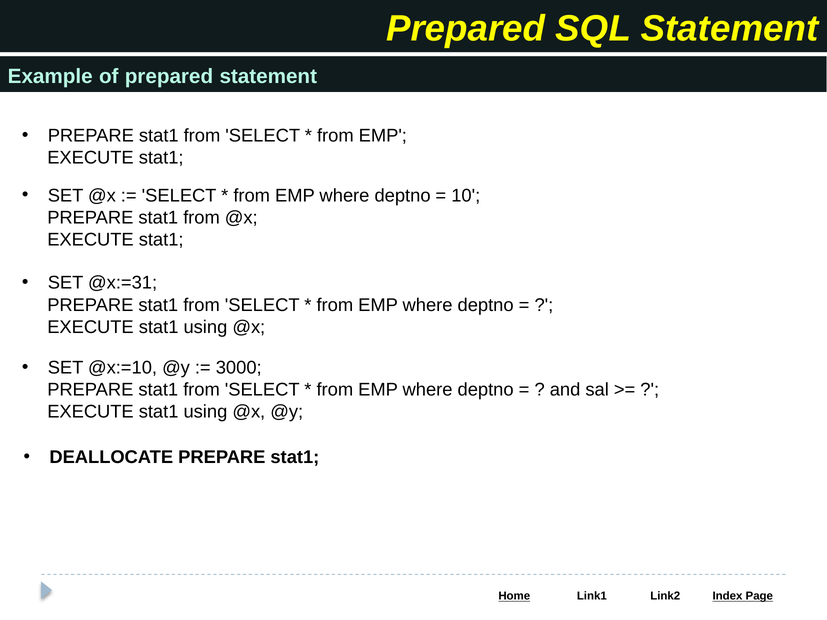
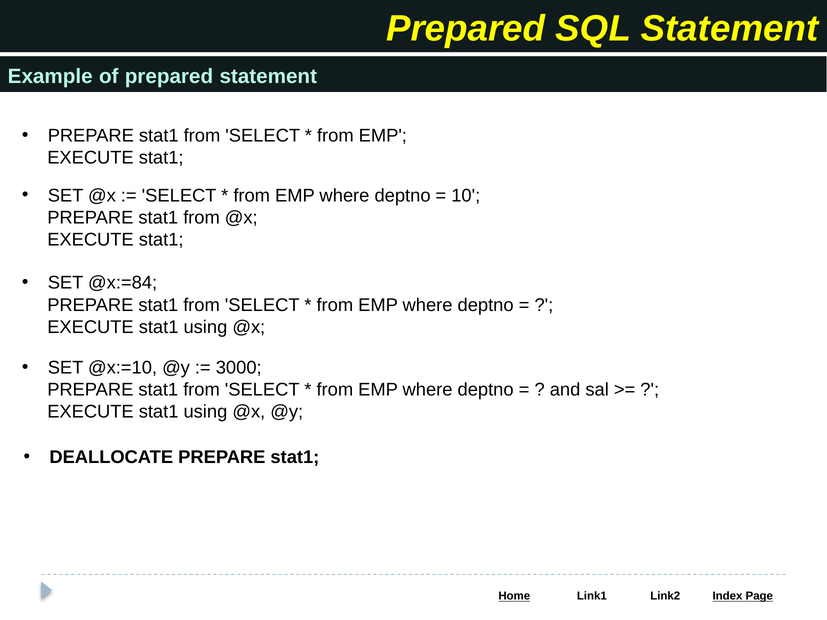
@x:=31: @x:=31 -> @x:=84
